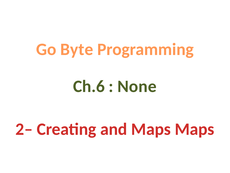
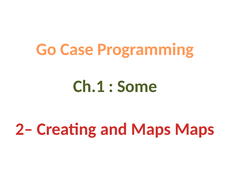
Byte: Byte -> Case
Ch.6: Ch.6 -> Ch.1
None: None -> Some
